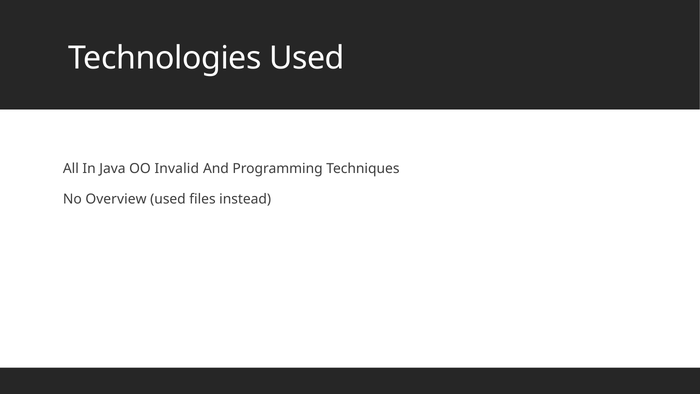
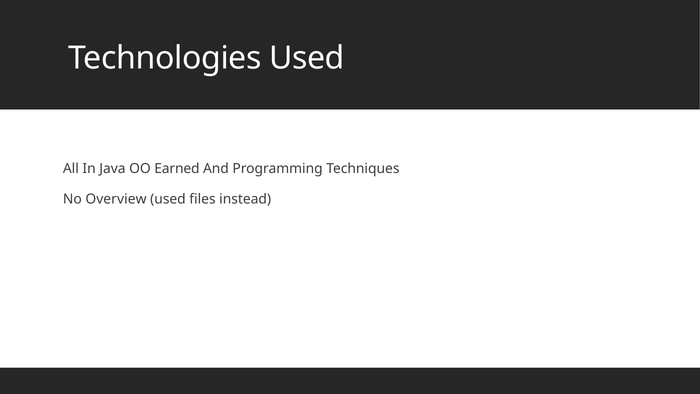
Invalid: Invalid -> Earned
